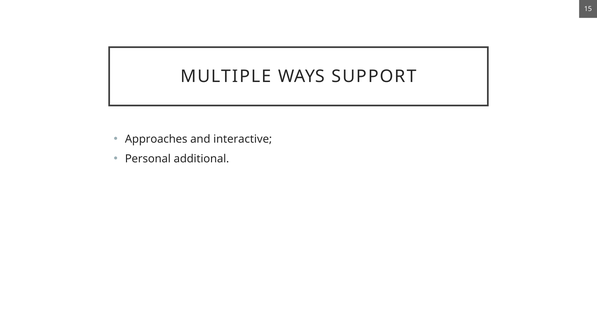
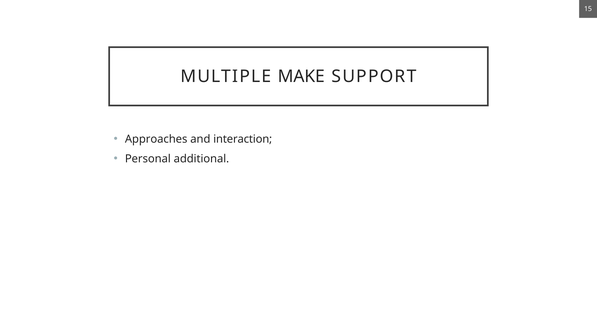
WAYS: WAYS -> MAKE
interactive: interactive -> interaction
